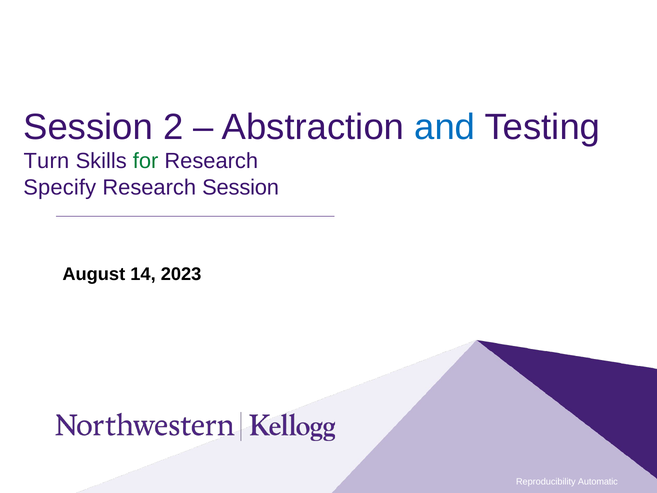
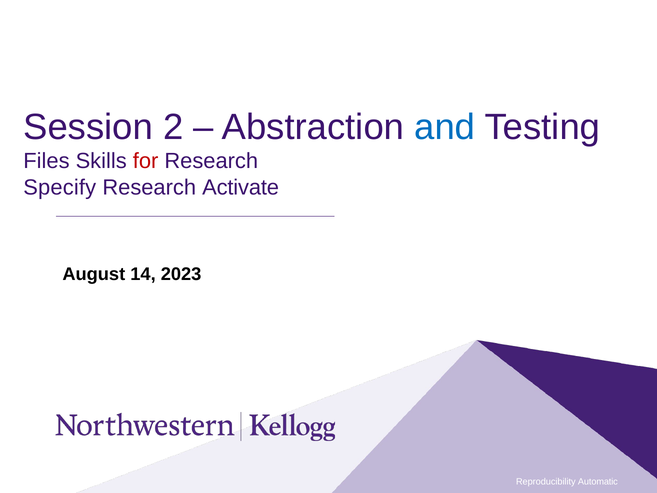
Turn: Turn -> Files
for colour: green -> red
Research Session: Session -> Activate
